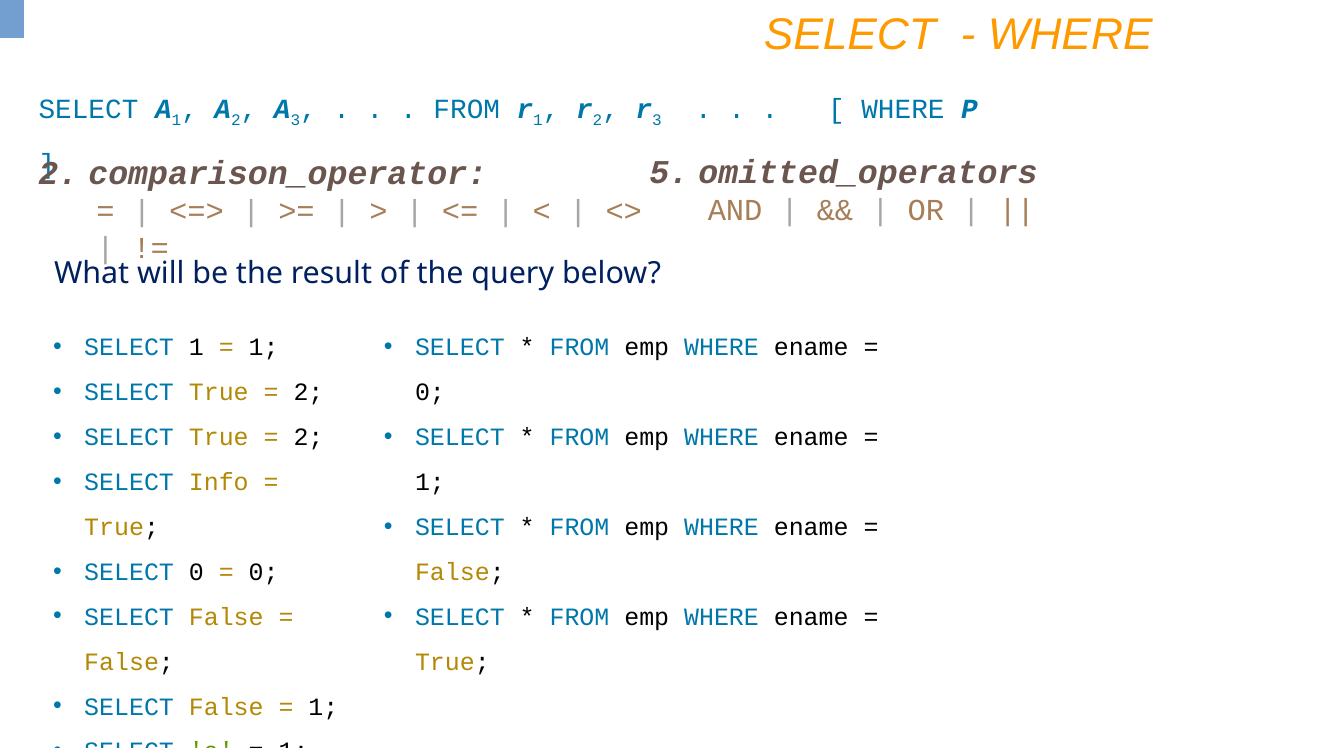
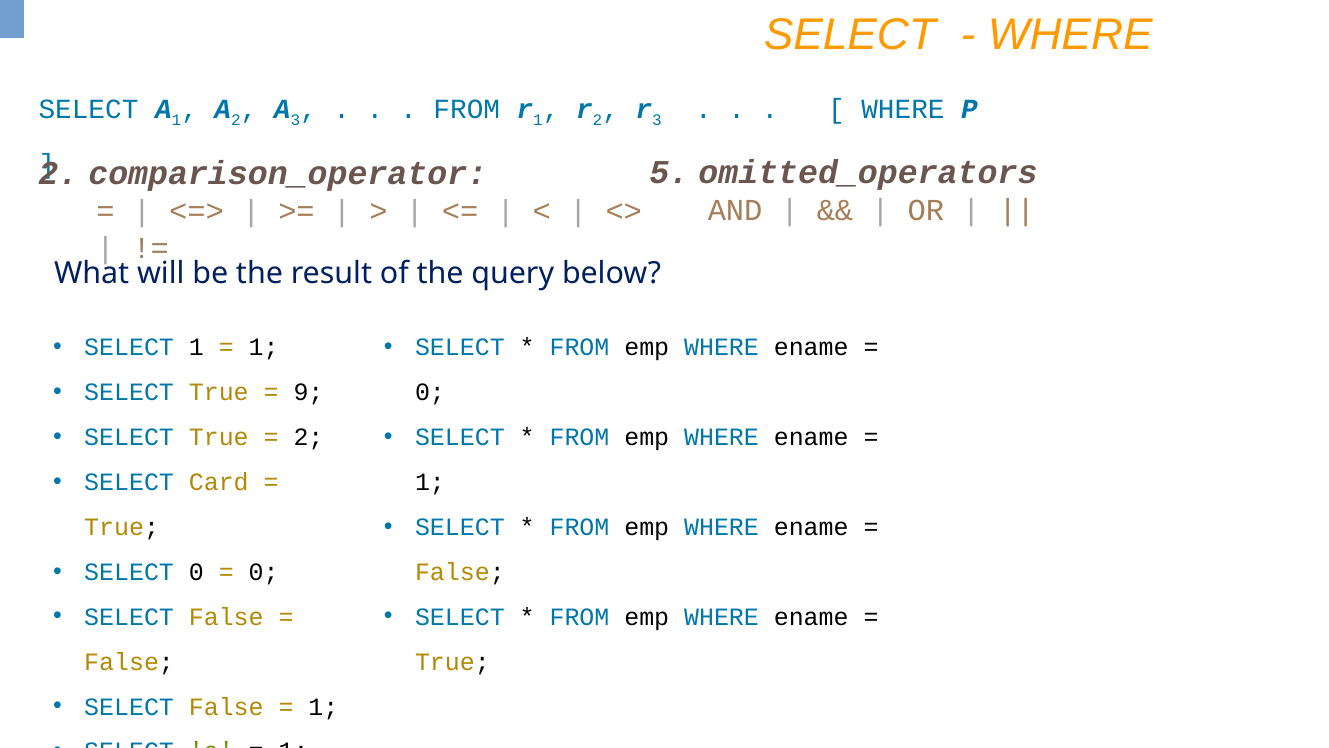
2 at (308, 392): 2 -> 9
Info: Info -> Card
